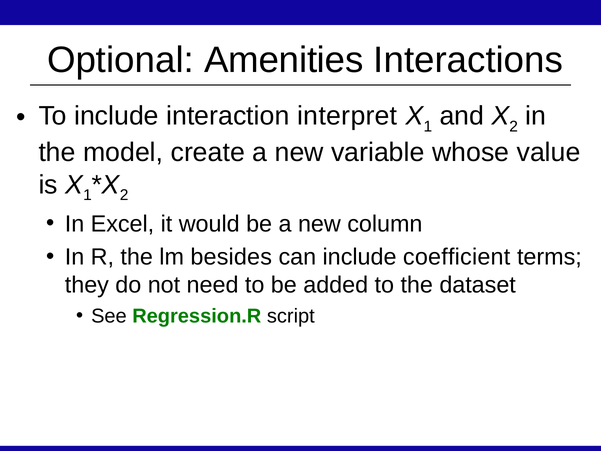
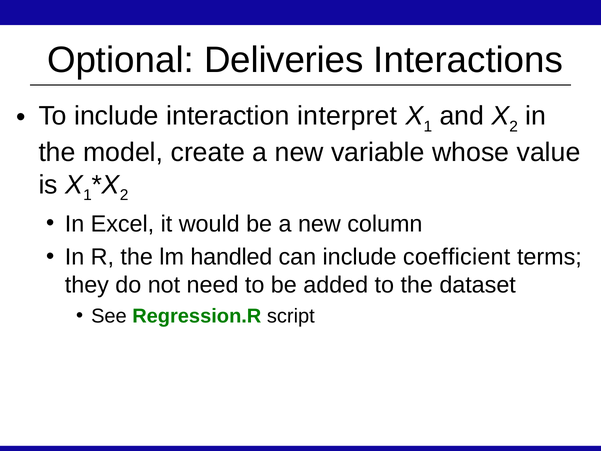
Amenities: Amenities -> Deliveries
besides: besides -> handled
